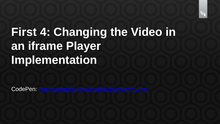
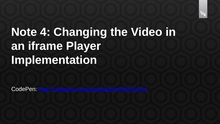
First: First -> Note
